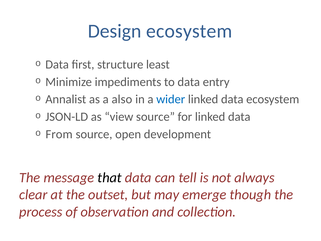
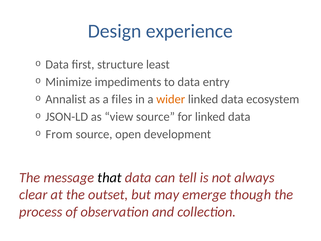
Design ecosystem: ecosystem -> experience
also: also -> files
wider colour: blue -> orange
